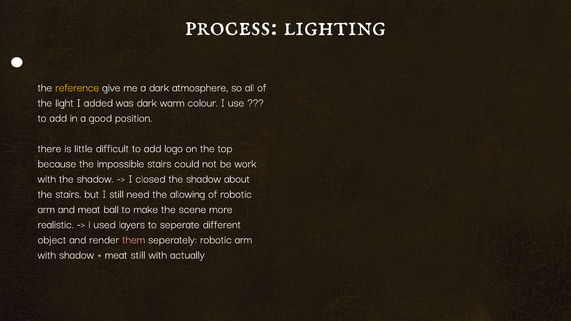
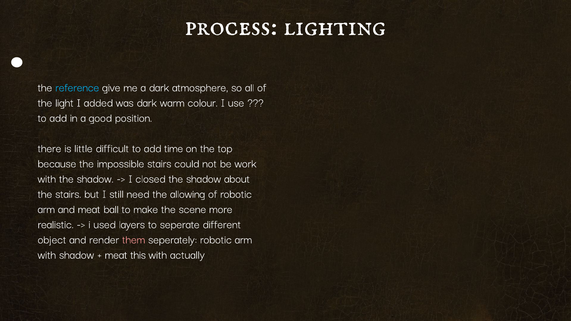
reference colour: yellow -> light blue
logo: logo -> time
meat still: still -> this
